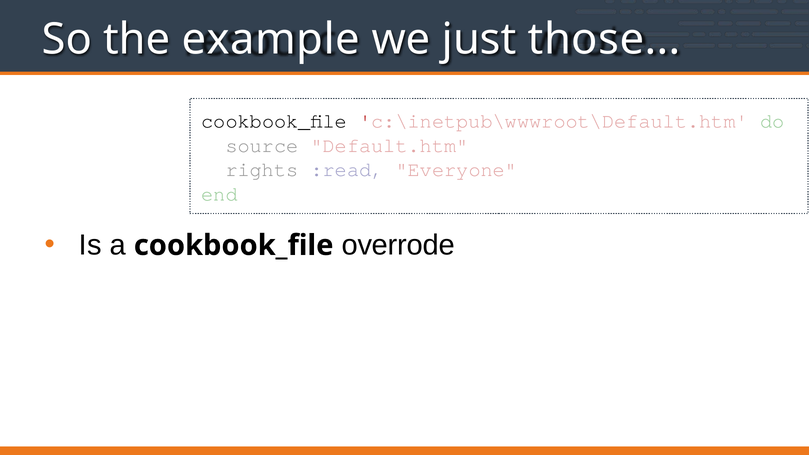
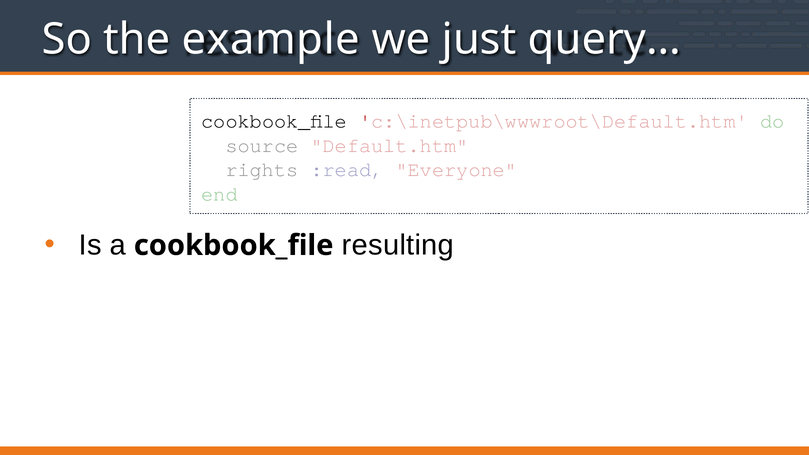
those: those -> query
overrode: overrode -> resulting
